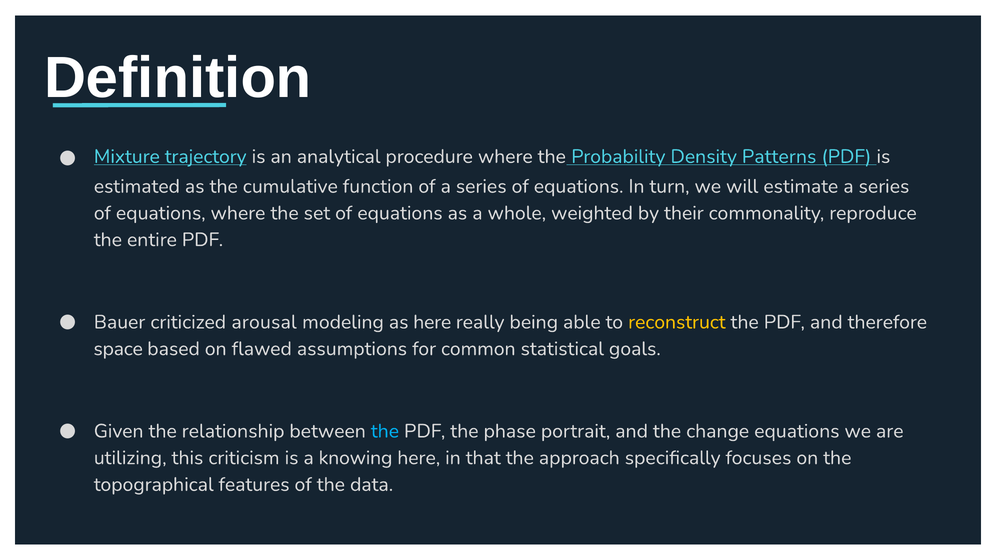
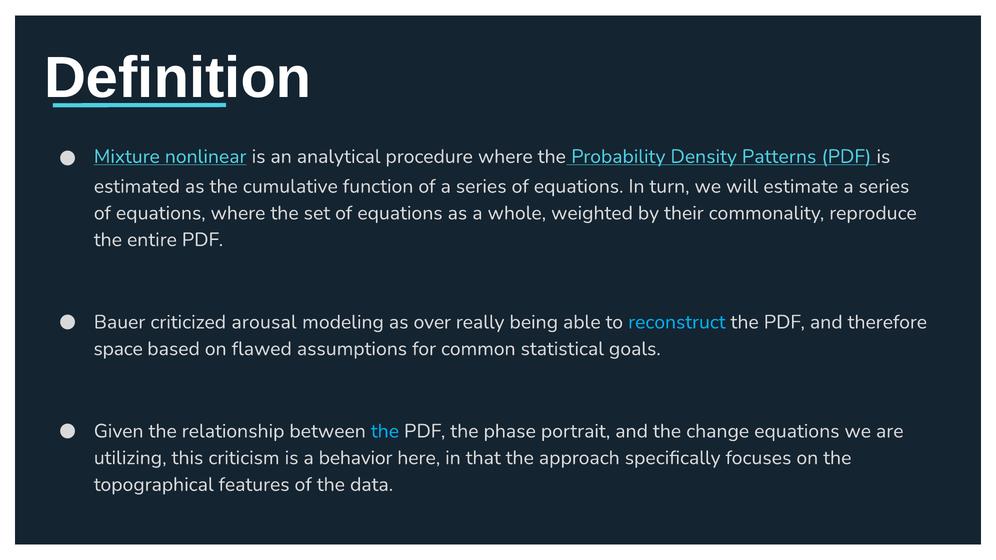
trajectory: trajectory -> nonlinear
as here: here -> over
reconstruct colour: yellow -> light blue
knowing: knowing -> behavior
